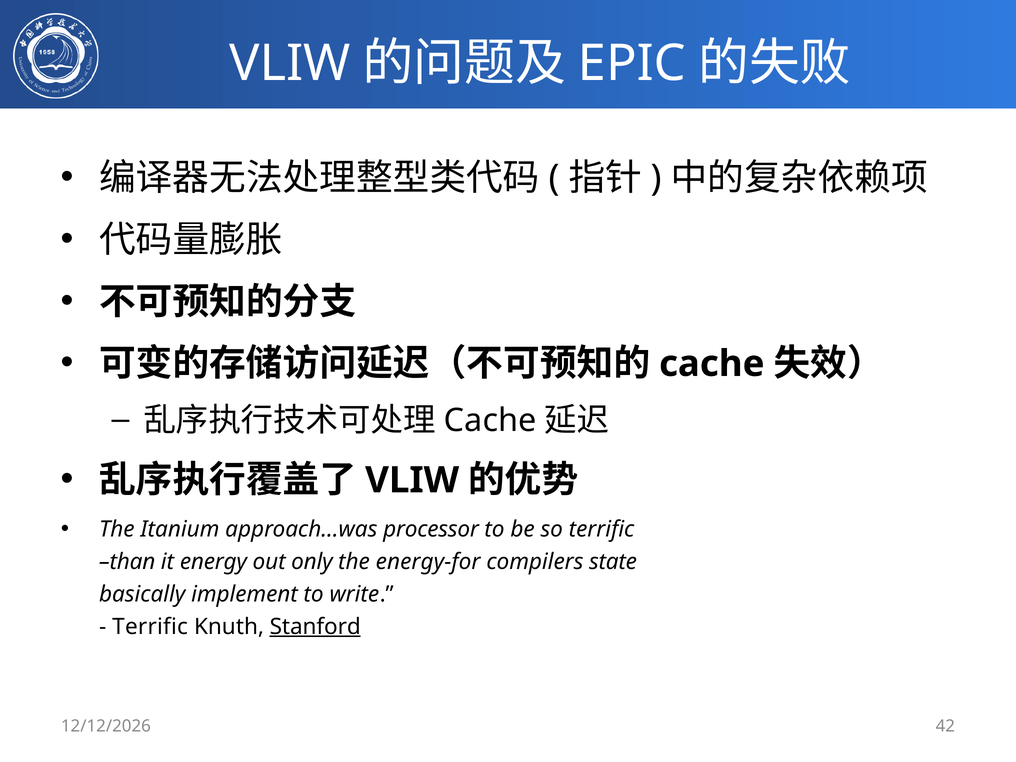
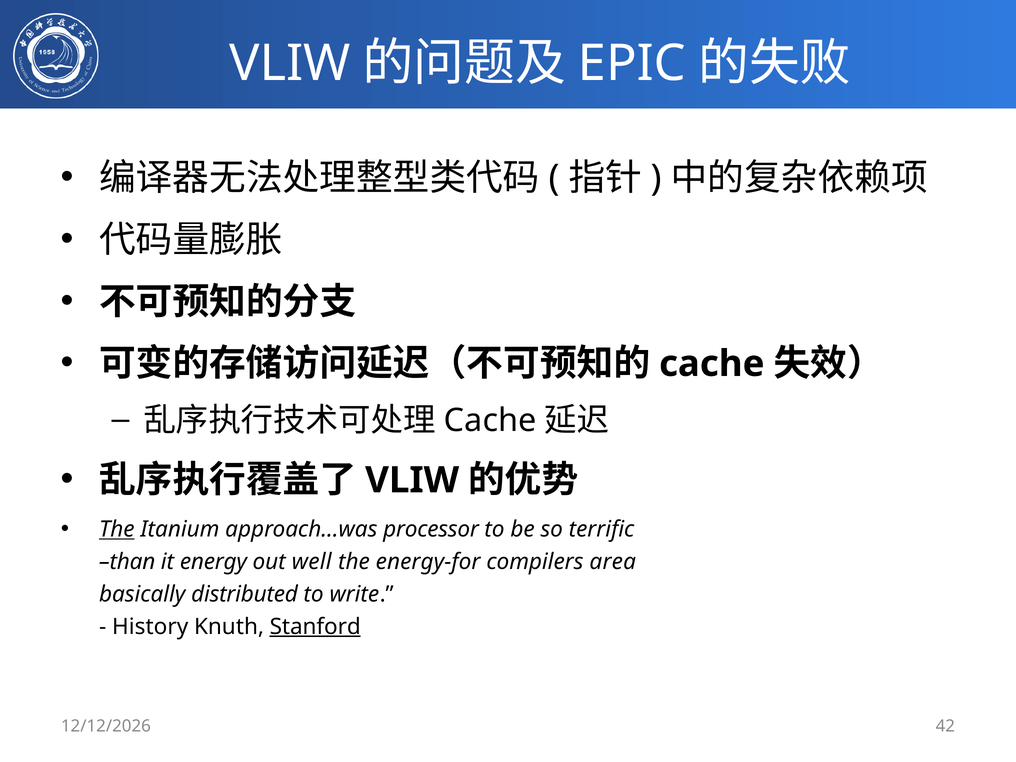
The at (117, 529) underline: none -> present
only: only -> well
state: state -> area
implement: implement -> distributed
Terrific at (150, 627): Terrific -> History
